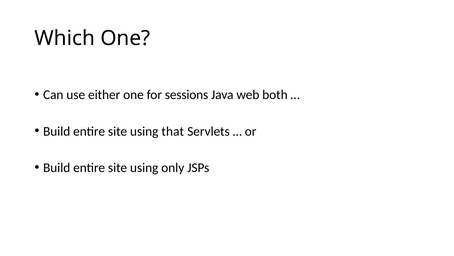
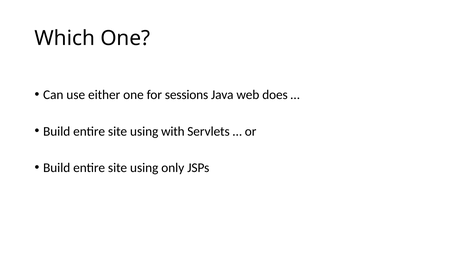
both: both -> does
that: that -> with
